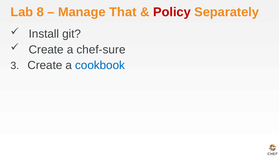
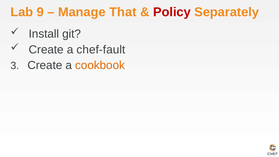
8: 8 -> 9
chef-sure: chef-sure -> chef-fault
cookbook colour: blue -> orange
